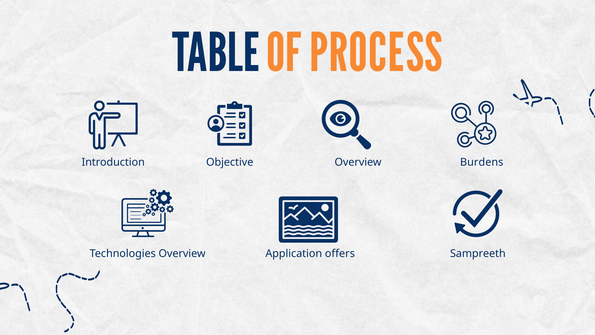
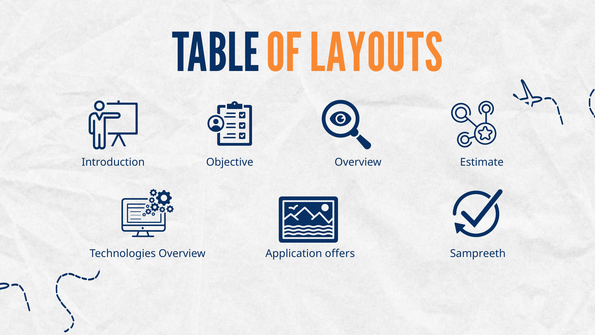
PROCESS: PROCESS -> LAYOUTS
Burdens: Burdens -> Estimate
